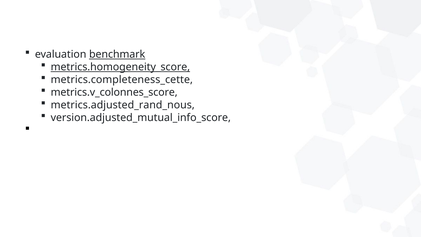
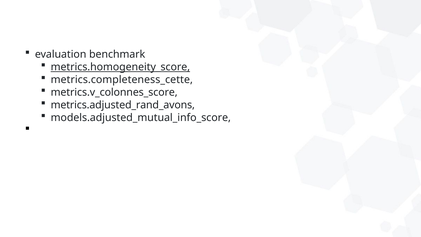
benchmark underline: present -> none
metrics.adjusted_rand_nous: metrics.adjusted_rand_nous -> metrics.adjusted_rand_avons
version.adjusted_mutual_info_score: version.adjusted_mutual_info_score -> models.adjusted_mutual_info_score
